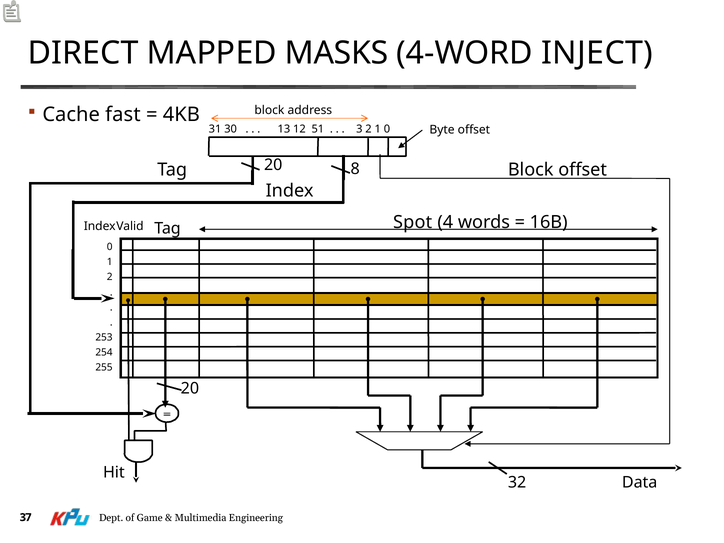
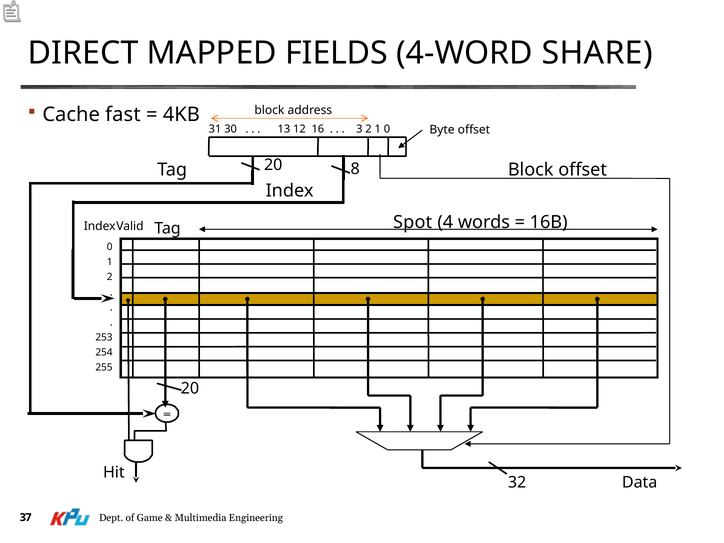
MASKS: MASKS -> FIELDS
INJECT: INJECT -> SHARE
51: 51 -> 16
